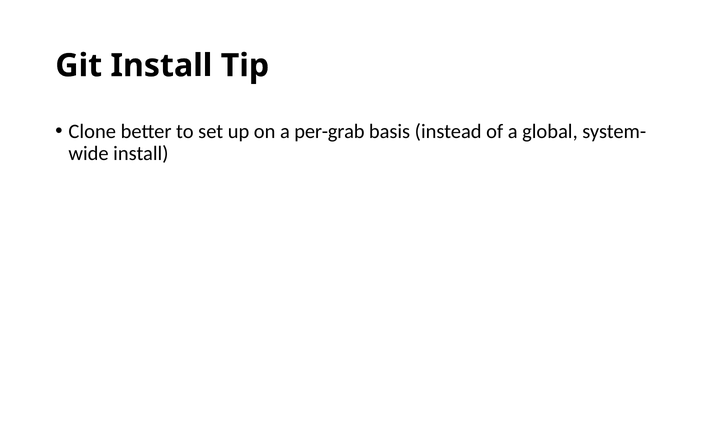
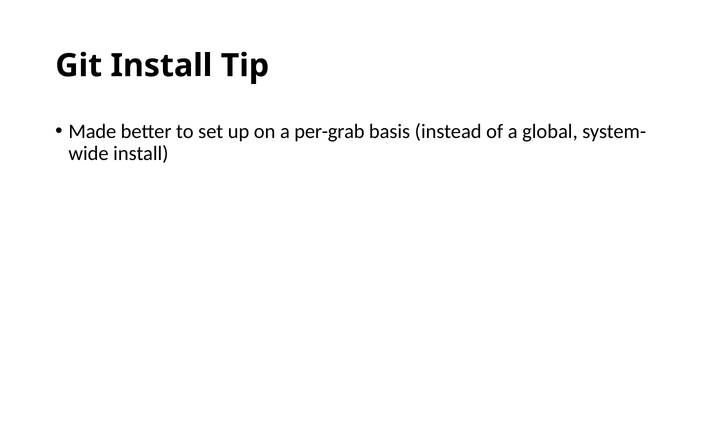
Clone: Clone -> Made
